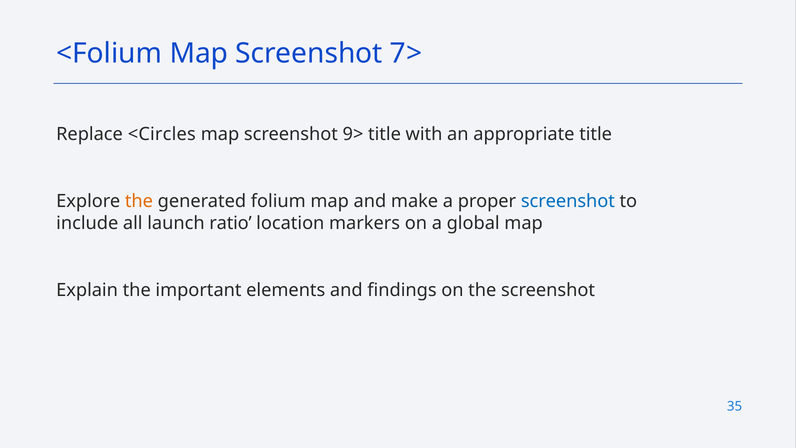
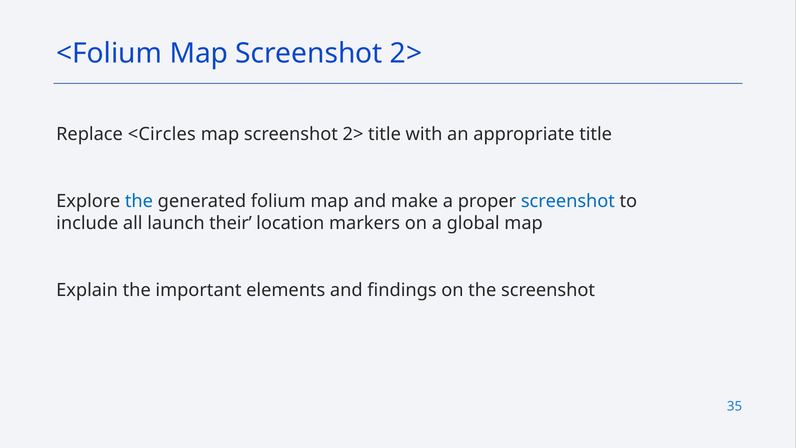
<Folium Map Screenshot 7>: 7> -> 2>
9> at (353, 134): 9> -> 2>
the at (139, 201) colour: orange -> blue
ratio: ratio -> their
